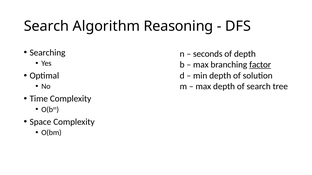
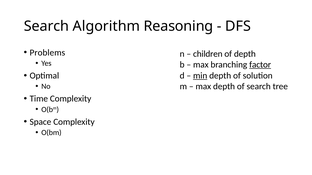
Searching: Searching -> Problems
seconds: seconds -> children
min underline: none -> present
